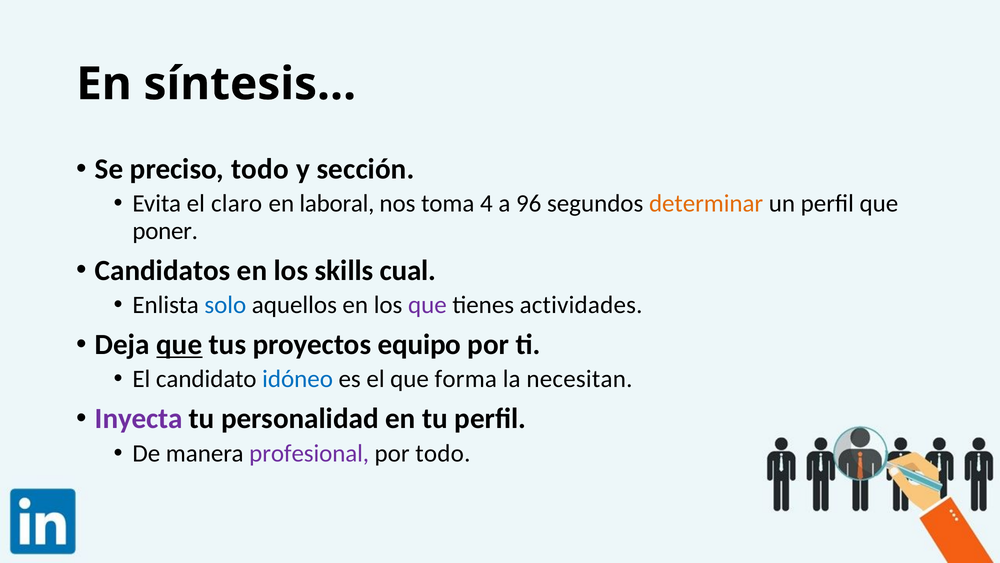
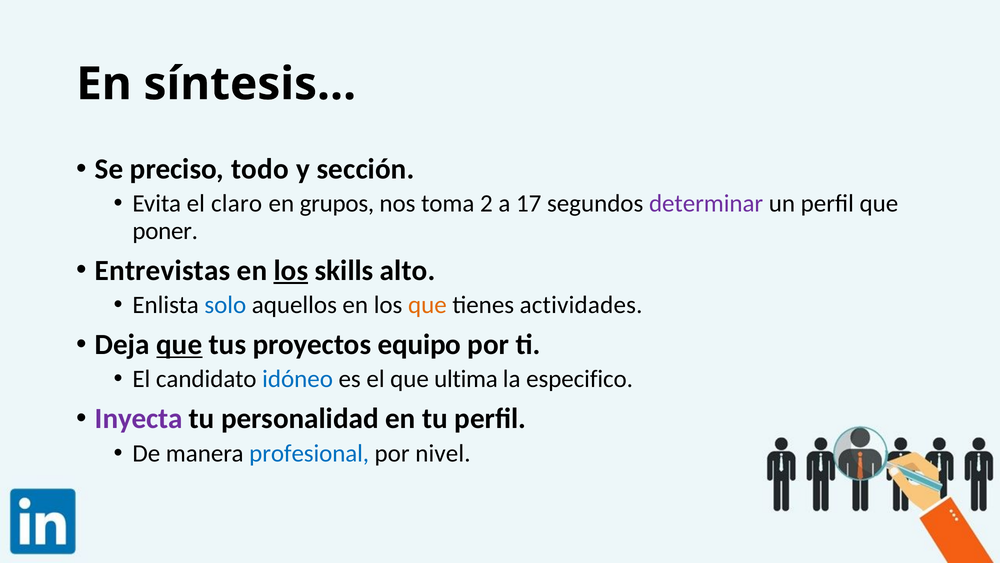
laboral: laboral -> grupos
4: 4 -> 2
96: 96 -> 17
determinar colour: orange -> purple
Candidatos: Candidatos -> Entrevistas
los at (291, 270) underline: none -> present
cual: cual -> alto
que at (427, 305) colour: purple -> orange
forma: forma -> ultima
necesitan: necesitan -> especifico
profesional colour: purple -> blue
por todo: todo -> nivel
